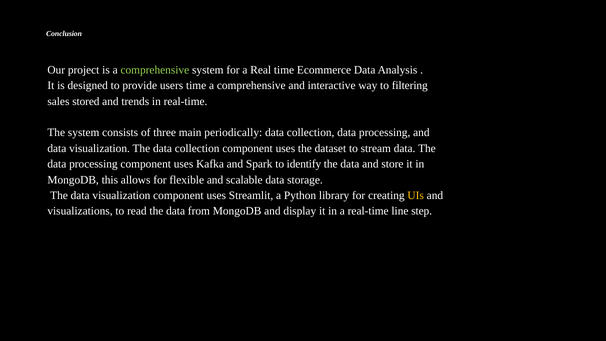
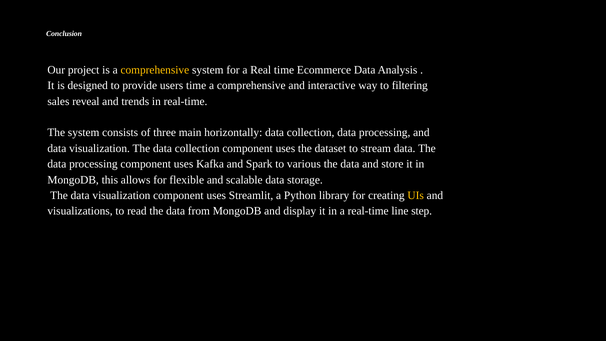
comprehensive at (155, 70) colour: light green -> yellow
stored: stored -> reveal
periodically: periodically -> horizontally
identify: identify -> various
